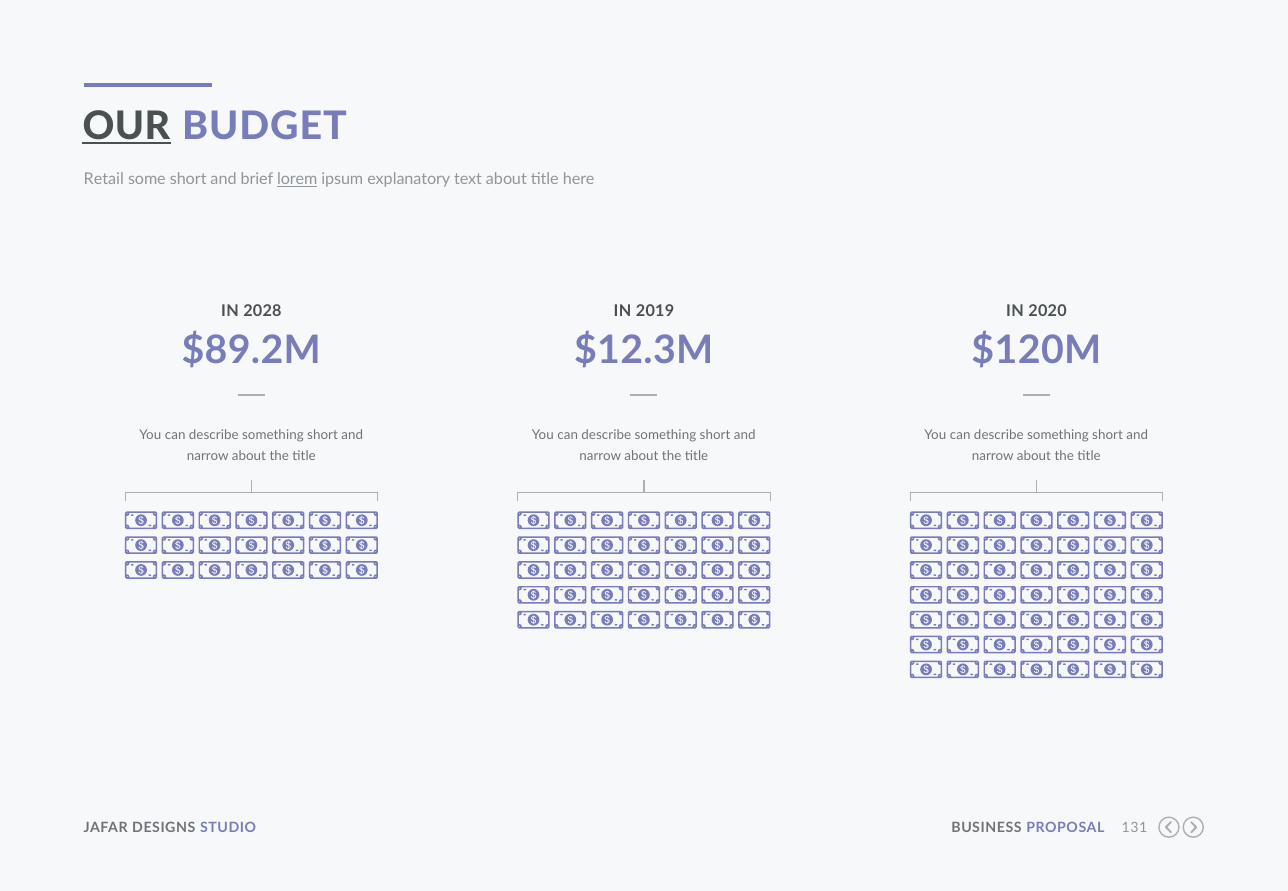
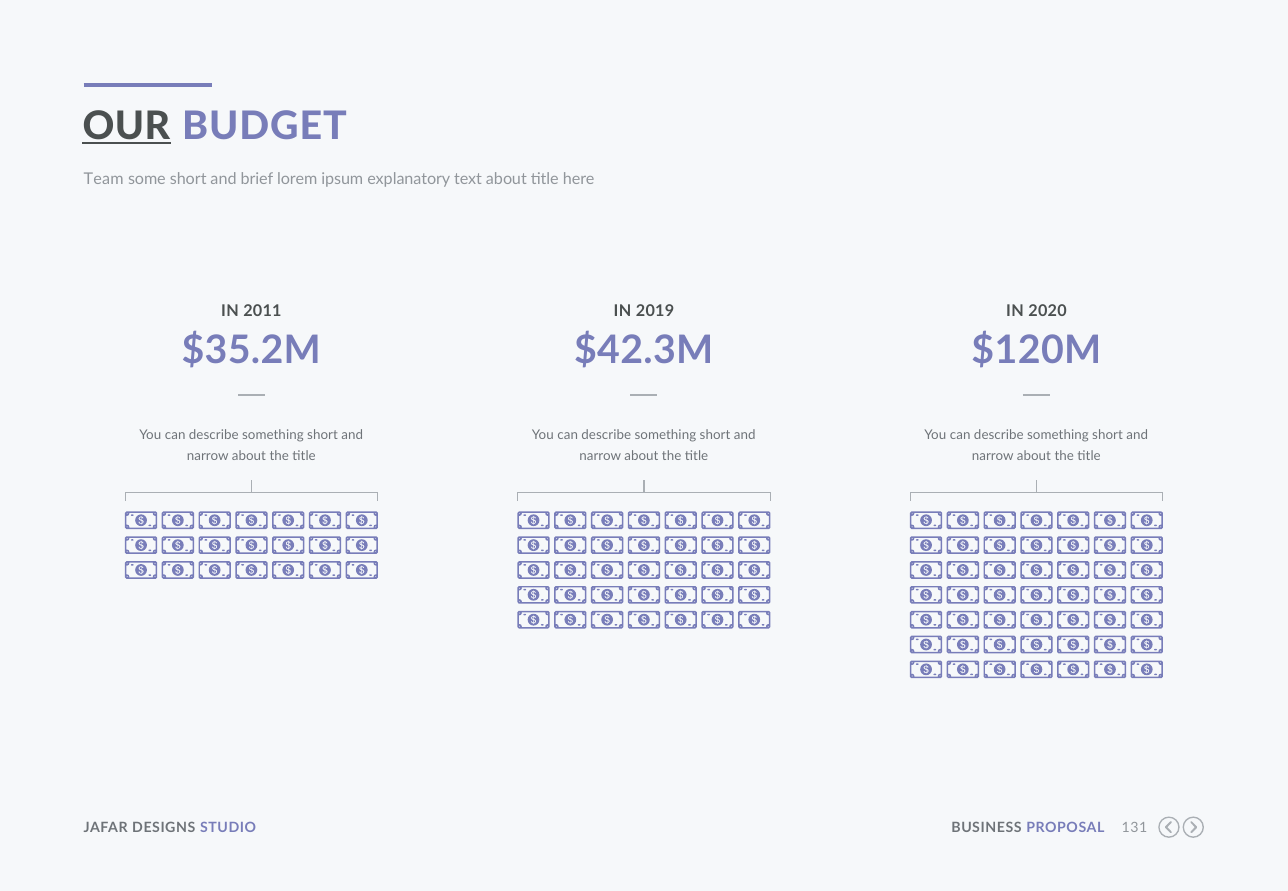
Retail: Retail -> Team
lorem underline: present -> none
2028: 2028 -> 2011
$89.2M: $89.2M -> $35.2M
$12.3M: $12.3M -> $42.3M
